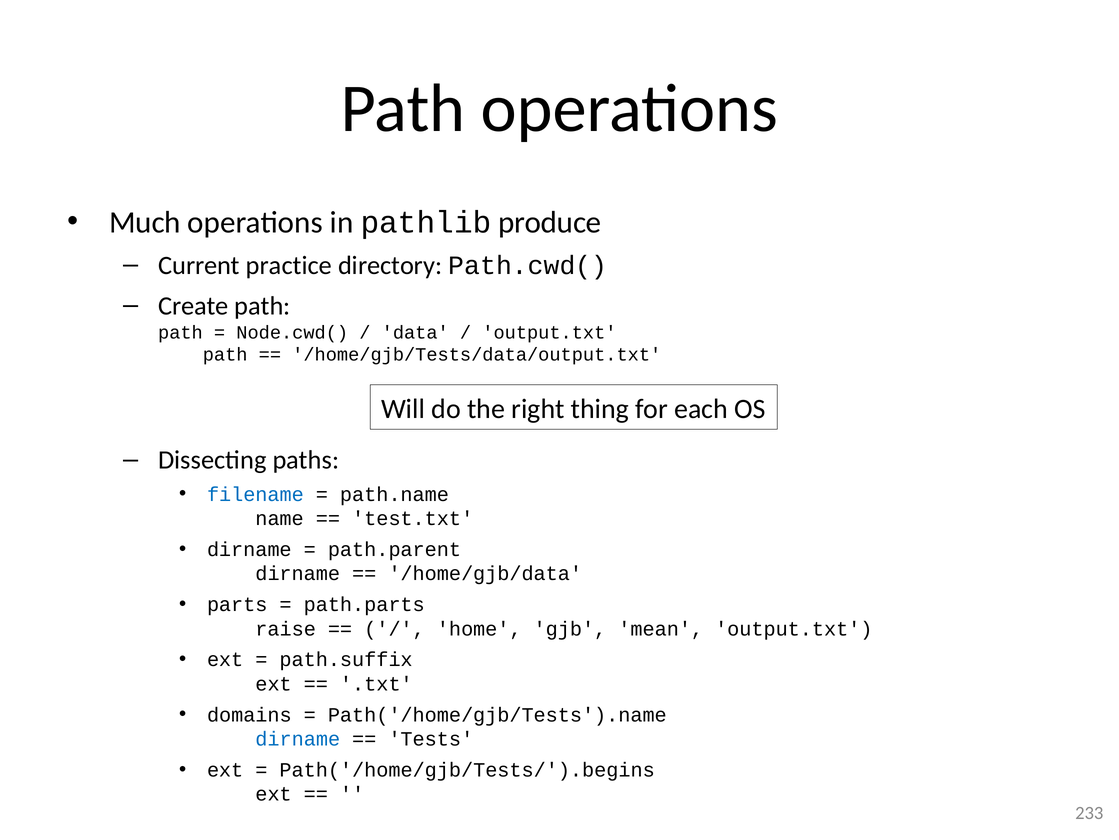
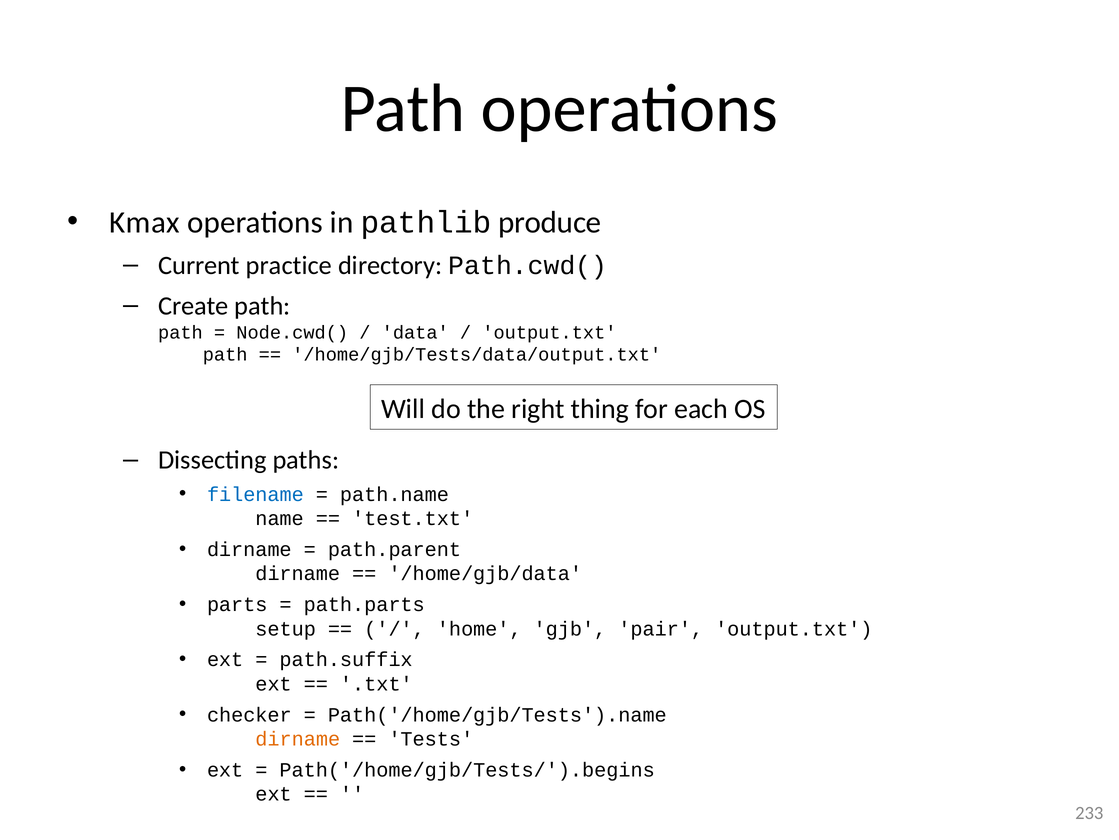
Much: Much -> Kmax
raise: raise -> setup
mean: mean -> pair
domains: domains -> checker
dirname at (298, 738) colour: blue -> orange
